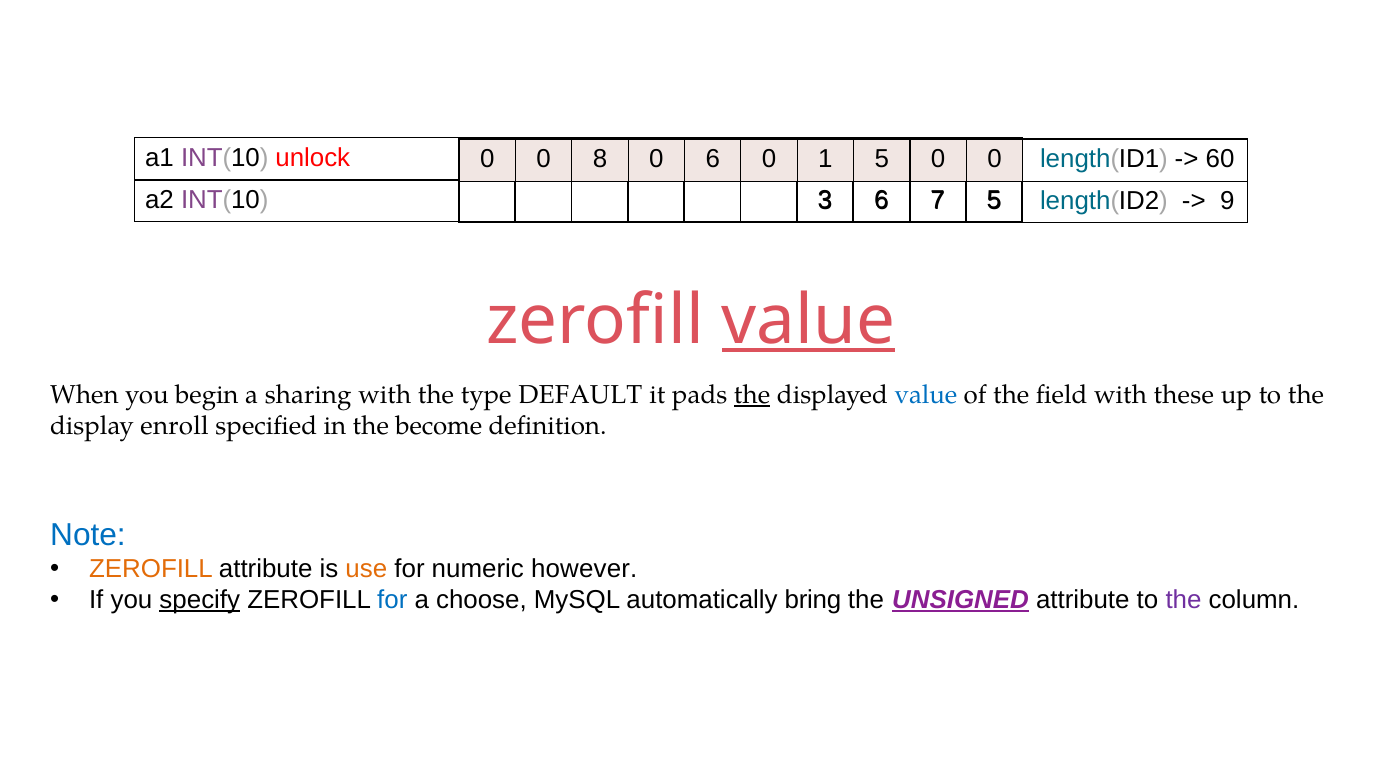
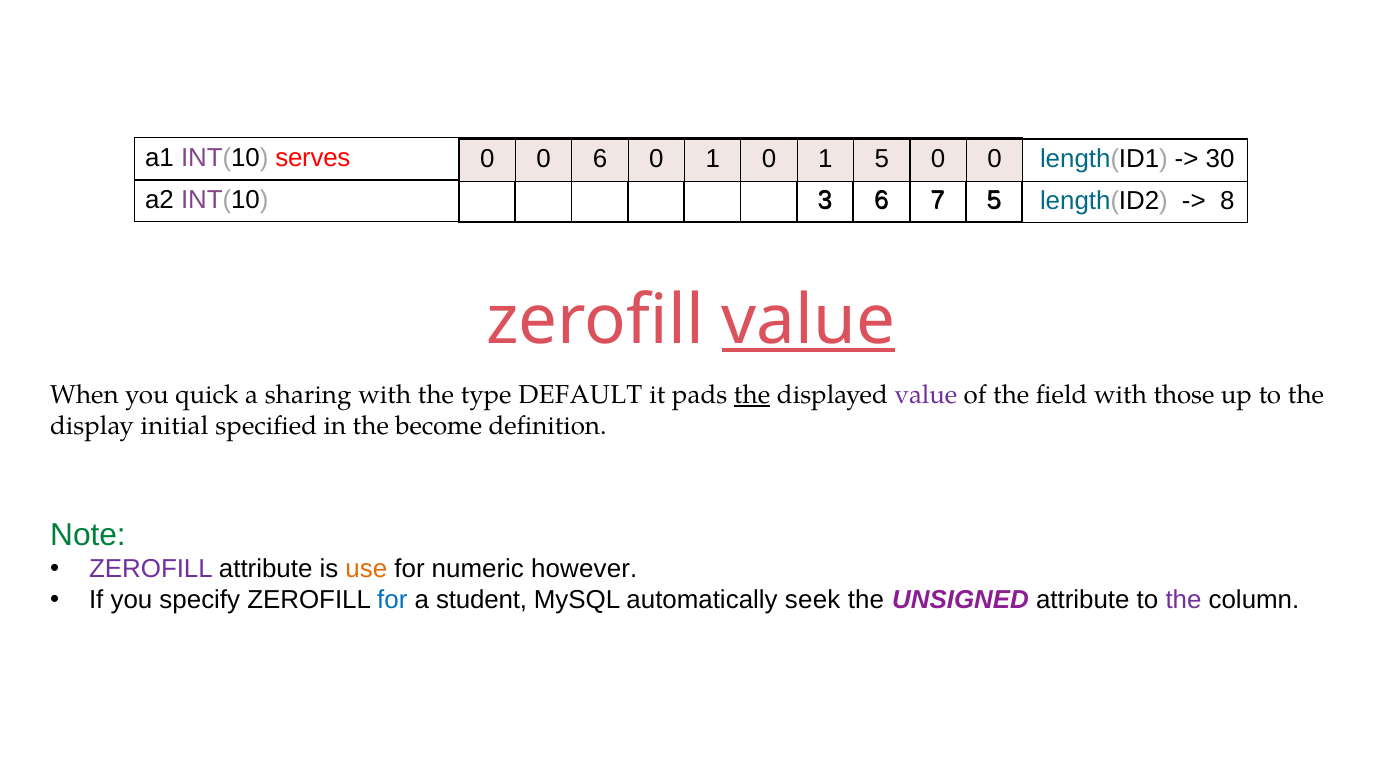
unlock: unlock -> serves
0 8: 8 -> 6
6 at (713, 159): 6 -> 1
60: 60 -> 30
9: 9 -> 8
begin: begin -> quick
value at (926, 395) colour: blue -> purple
these: these -> those
enroll: enroll -> initial
Note colour: blue -> green
ZEROFILL at (151, 569) colour: orange -> purple
specify underline: present -> none
choose: choose -> student
bring: bring -> seek
UNSIGNED underline: present -> none
